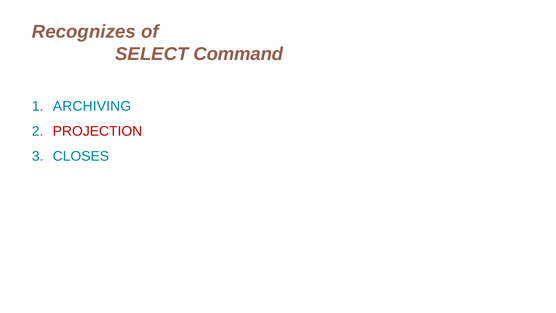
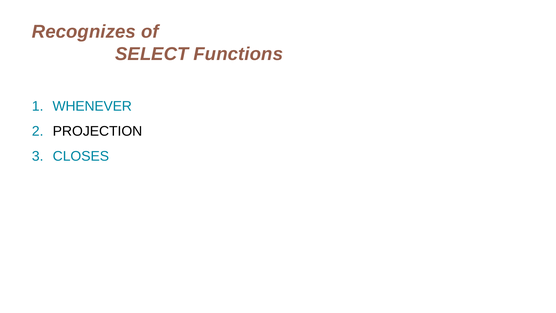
Command: Command -> Functions
ARCHIVING: ARCHIVING -> WHENEVER
PROJECTION colour: red -> black
